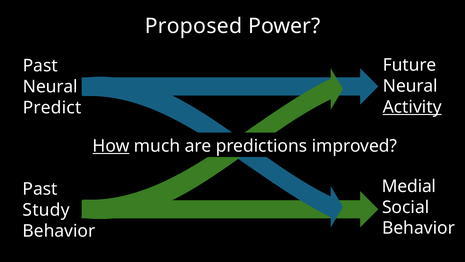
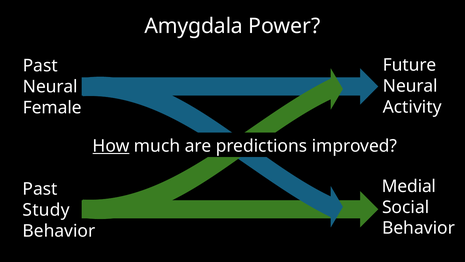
Proposed: Proposed -> Amygdala
Activity underline: present -> none
Predict: Predict -> Female
